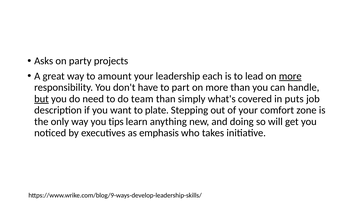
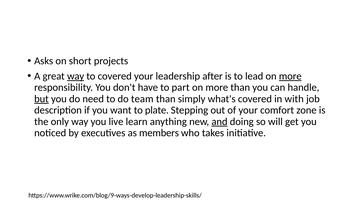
party: party -> short
way at (76, 76) underline: none -> present
to amount: amount -> covered
each: each -> after
puts: puts -> with
tips: tips -> live
and underline: none -> present
emphasis: emphasis -> members
